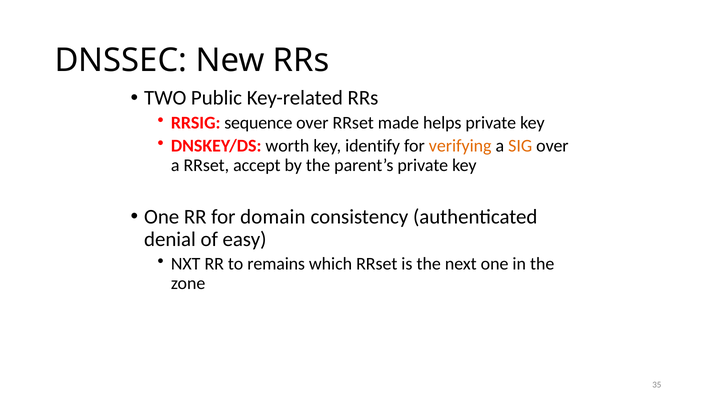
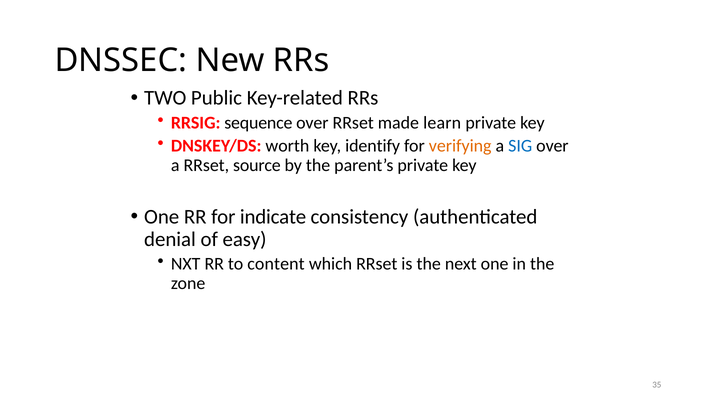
helps: helps -> learn
SIG colour: orange -> blue
accept: accept -> source
domain: domain -> indicate
remains: remains -> content
